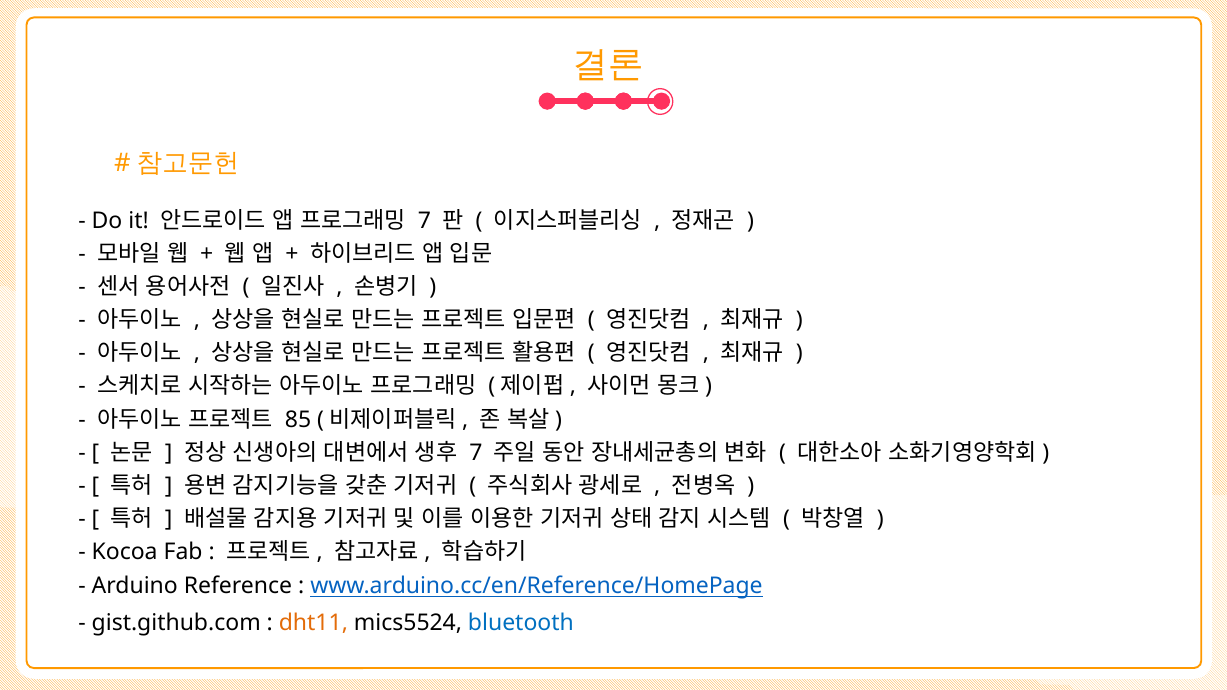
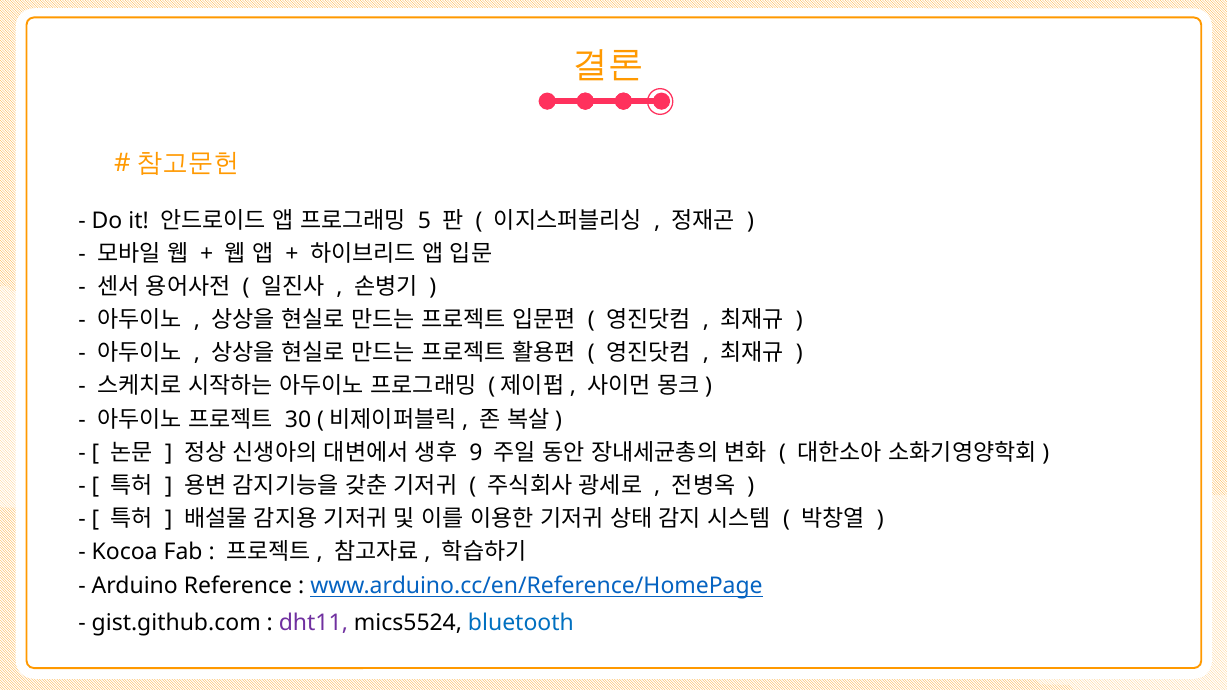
7 at (424, 221): 7 -> 5
85: 85 -> 30
7 at (476, 453): 7 -> 9
dht11 colour: orange -> purple
